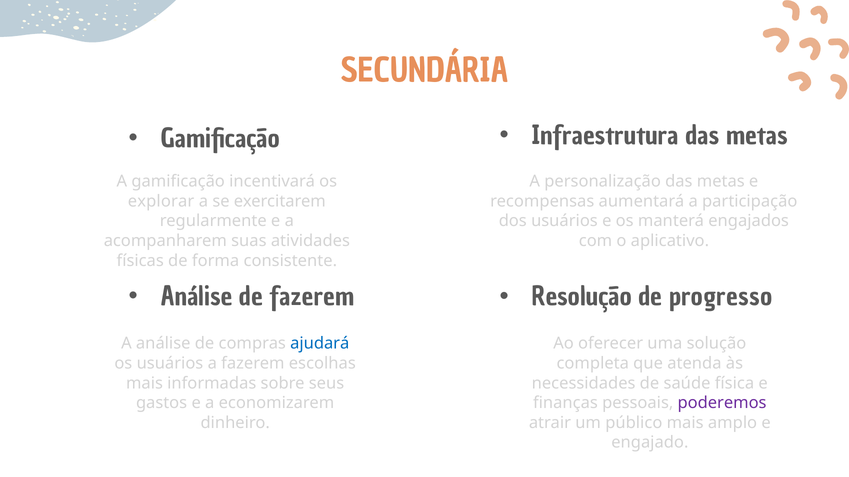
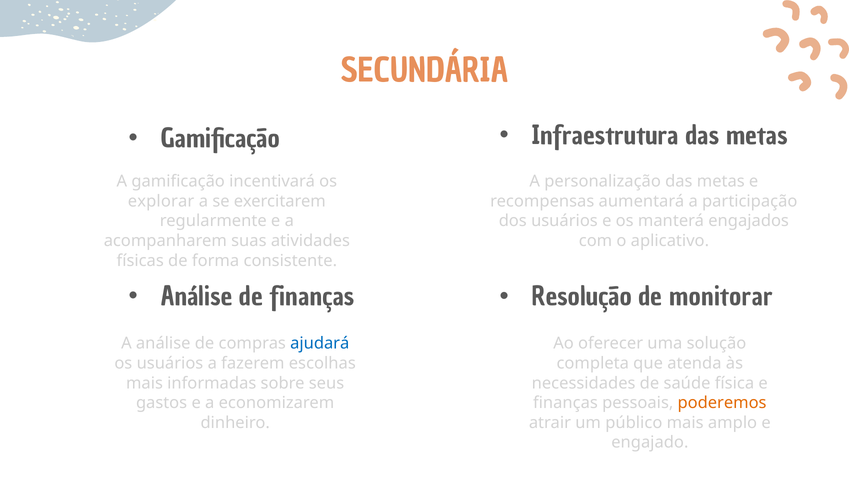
de fazerem: fazerem -> finanças
progresso: progresso -> monitorar
poderemos colour: purple -> orange
